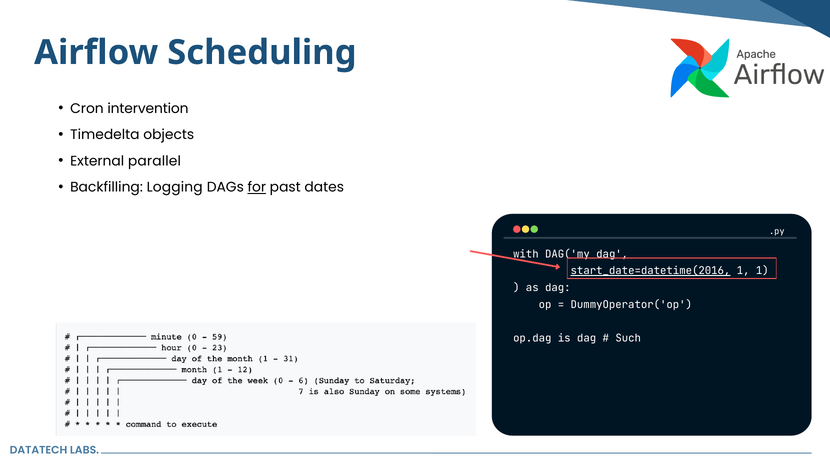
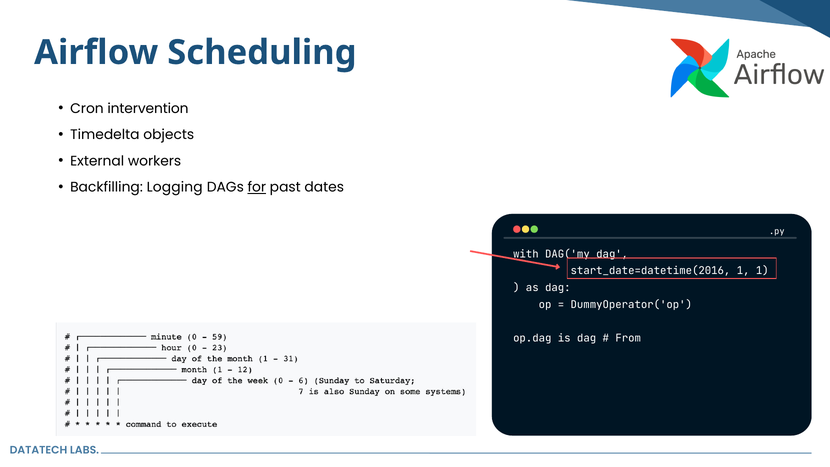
parallel: parallel -> workers
start_date=datetime(2016 underline: present -> none
Such: Such -> From
